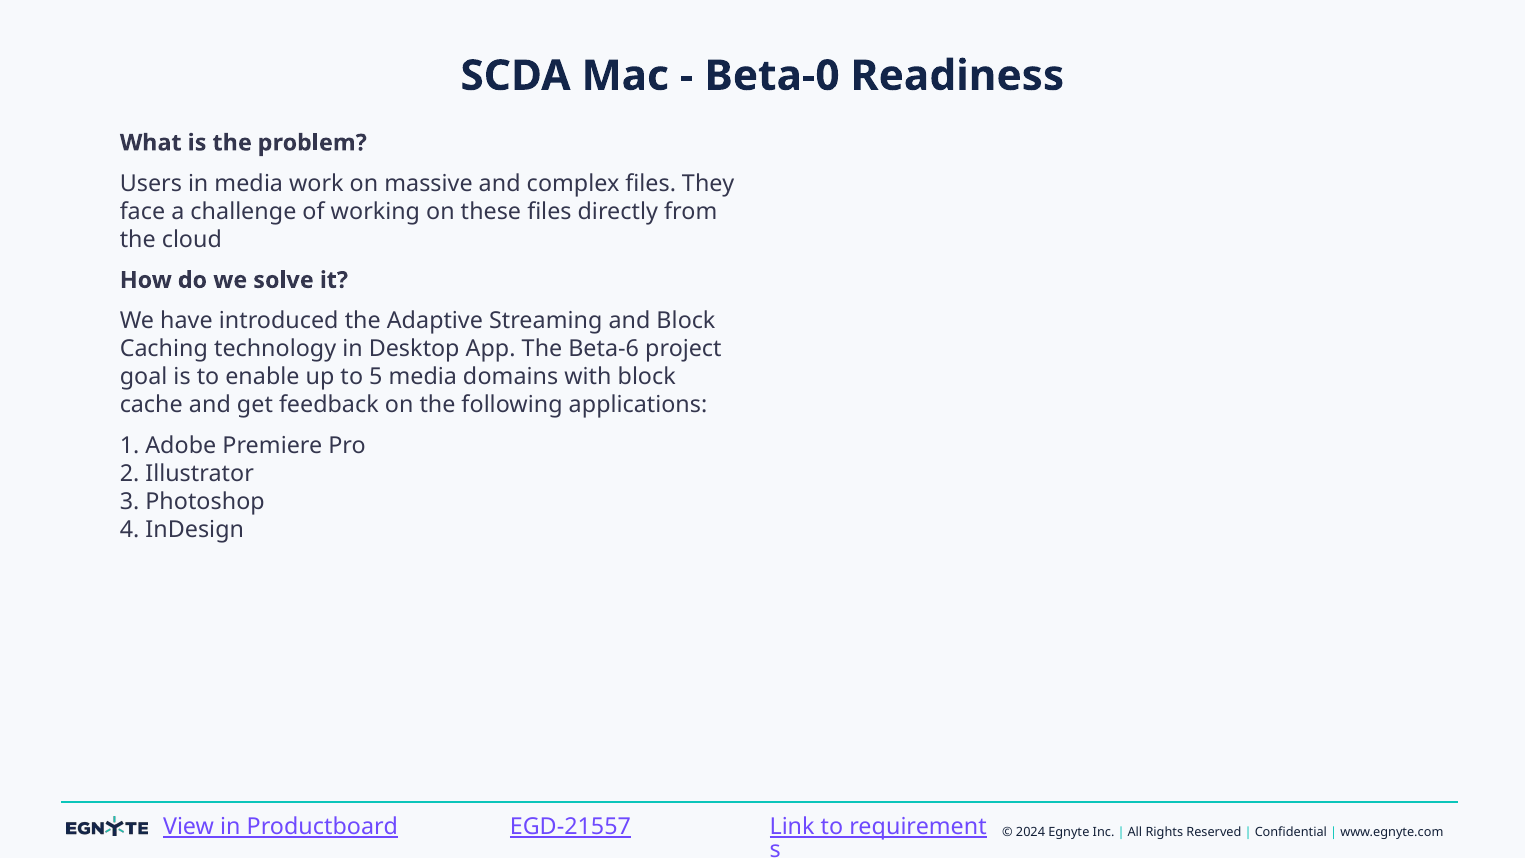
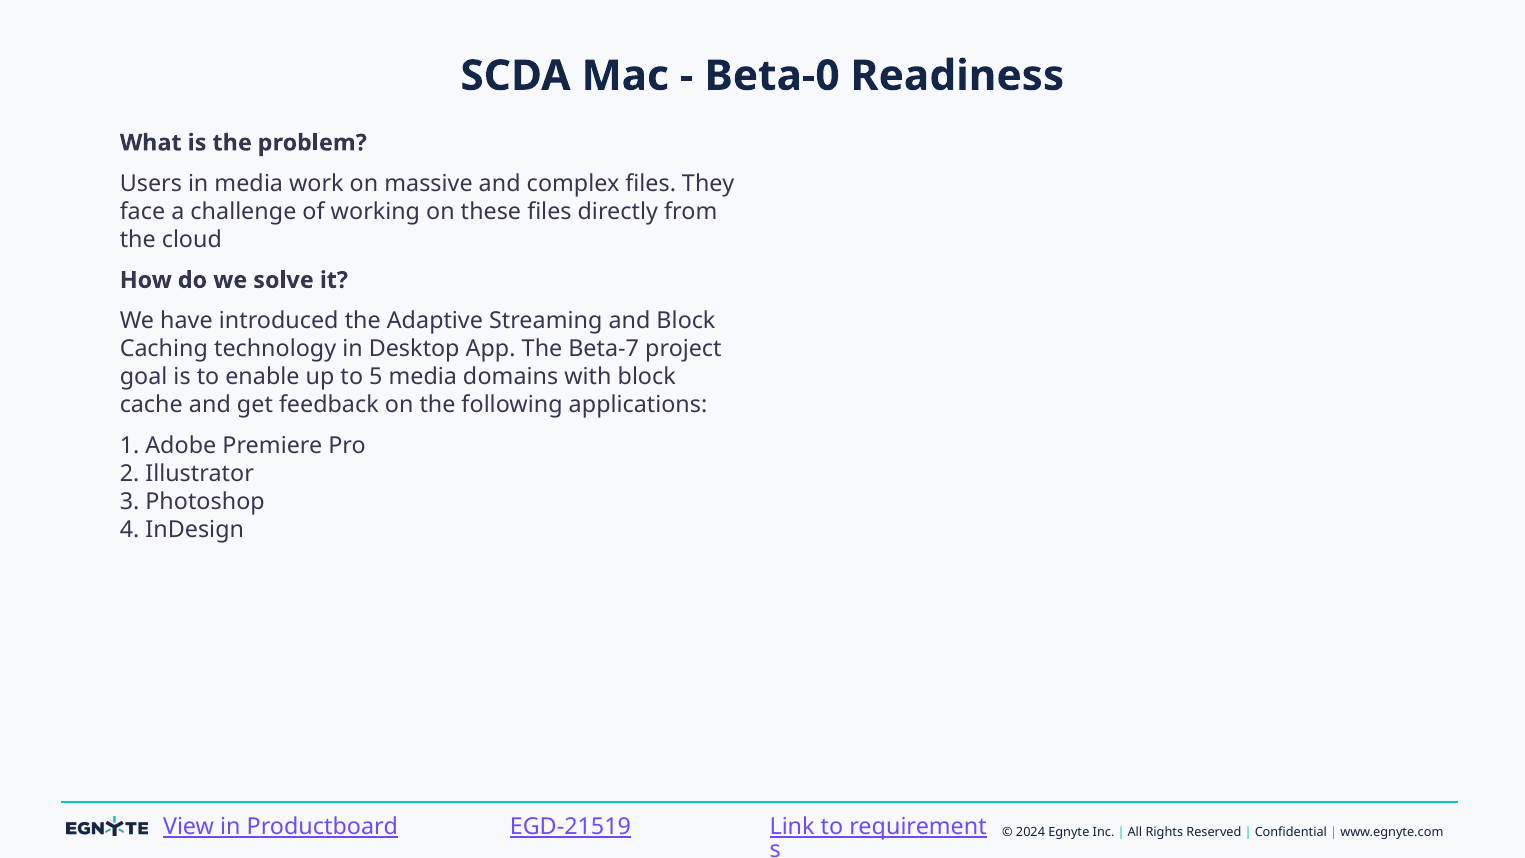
Beta-6: Beta-6 -> Beta-7
EGD-21557: EGD-21557 -> EGD-21519
